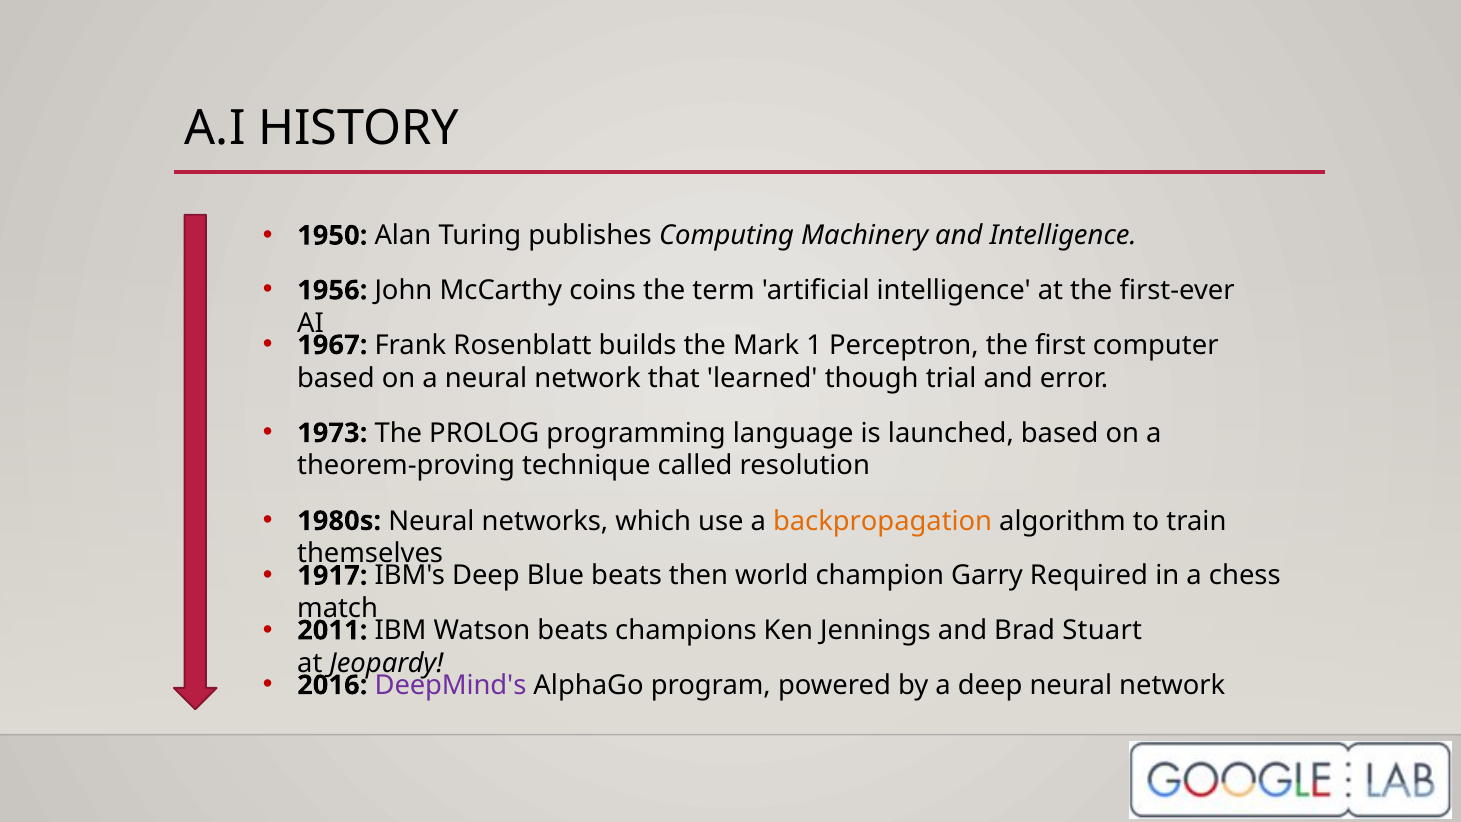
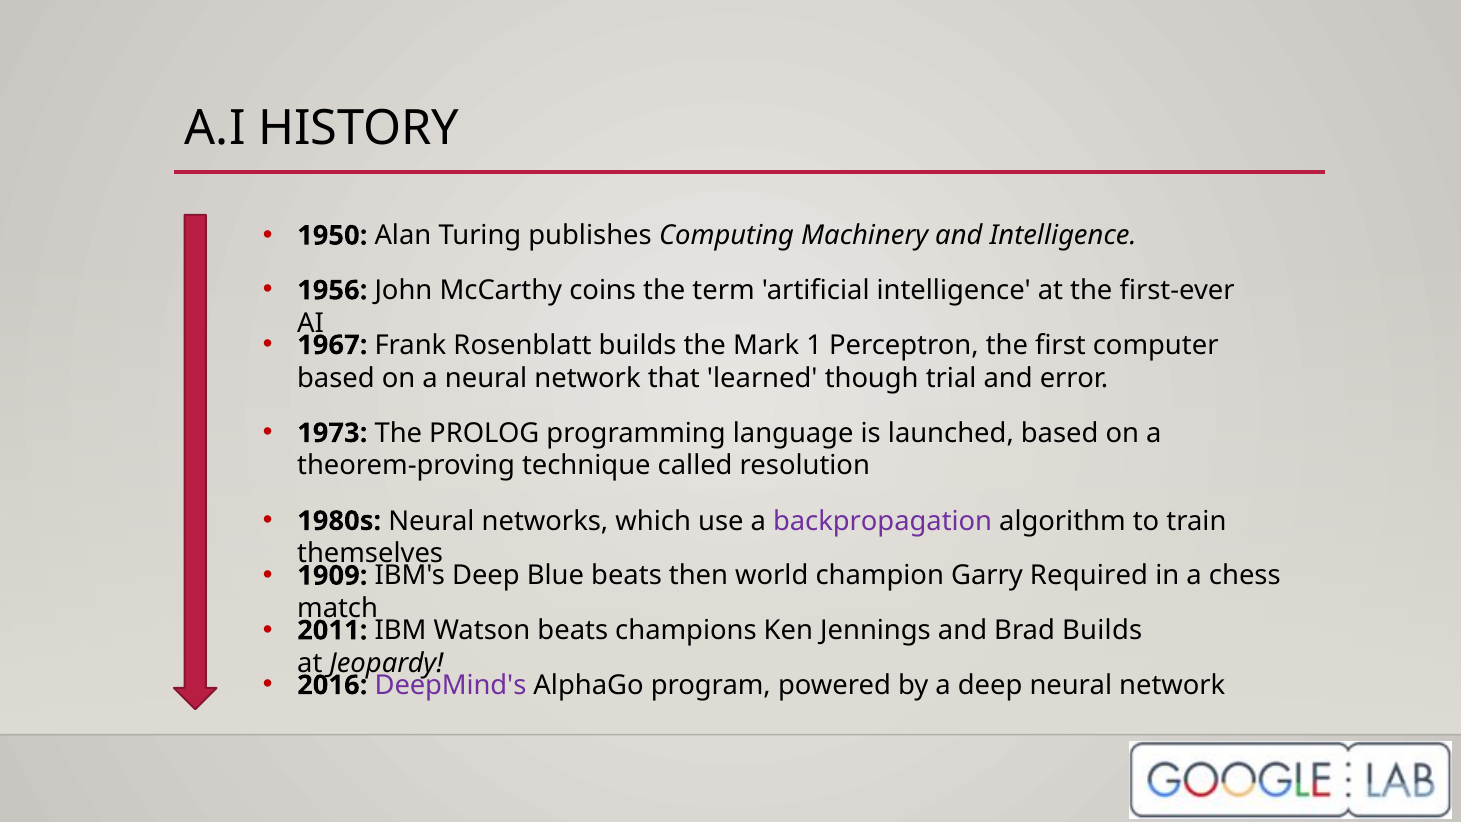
backpropagation colour: orange -> purple
1917: 1917 -> 1909
Brad Stuart: Stuart -> Builds
